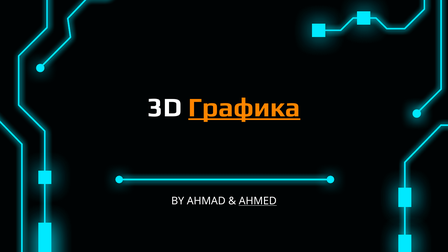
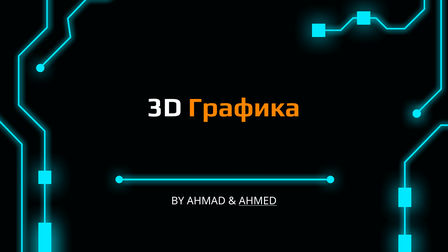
Графика underline: present -> none
